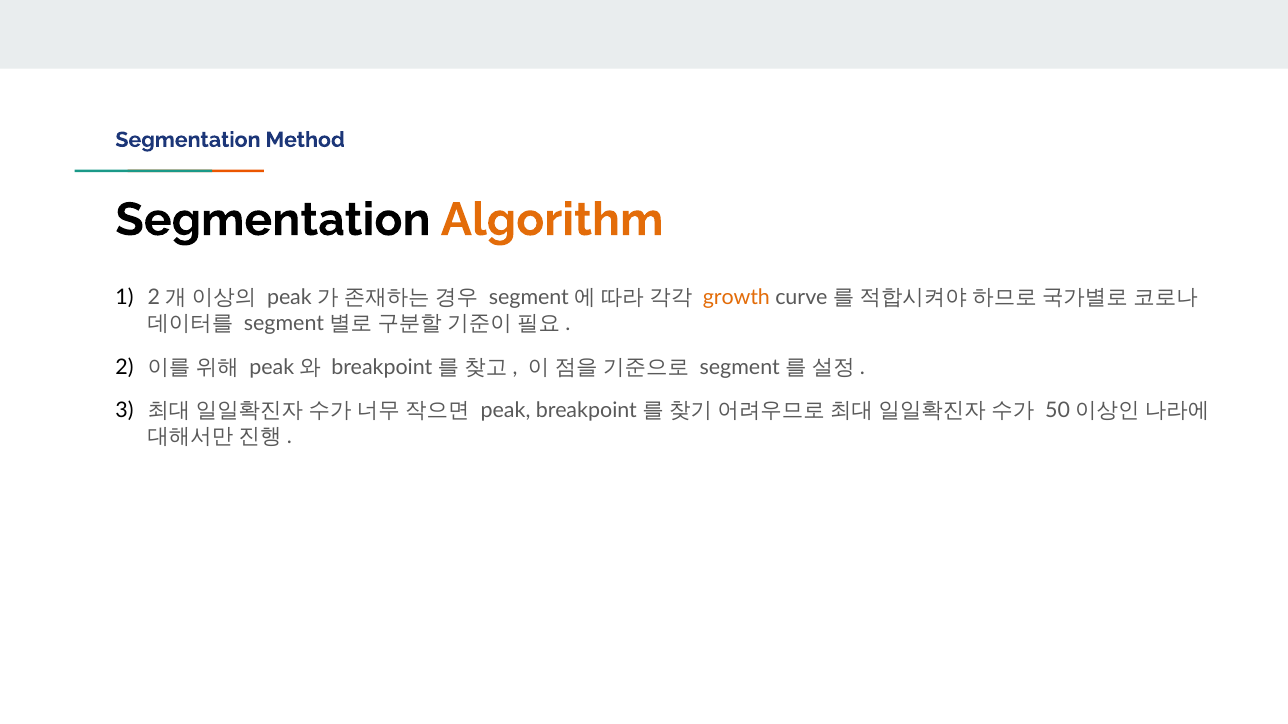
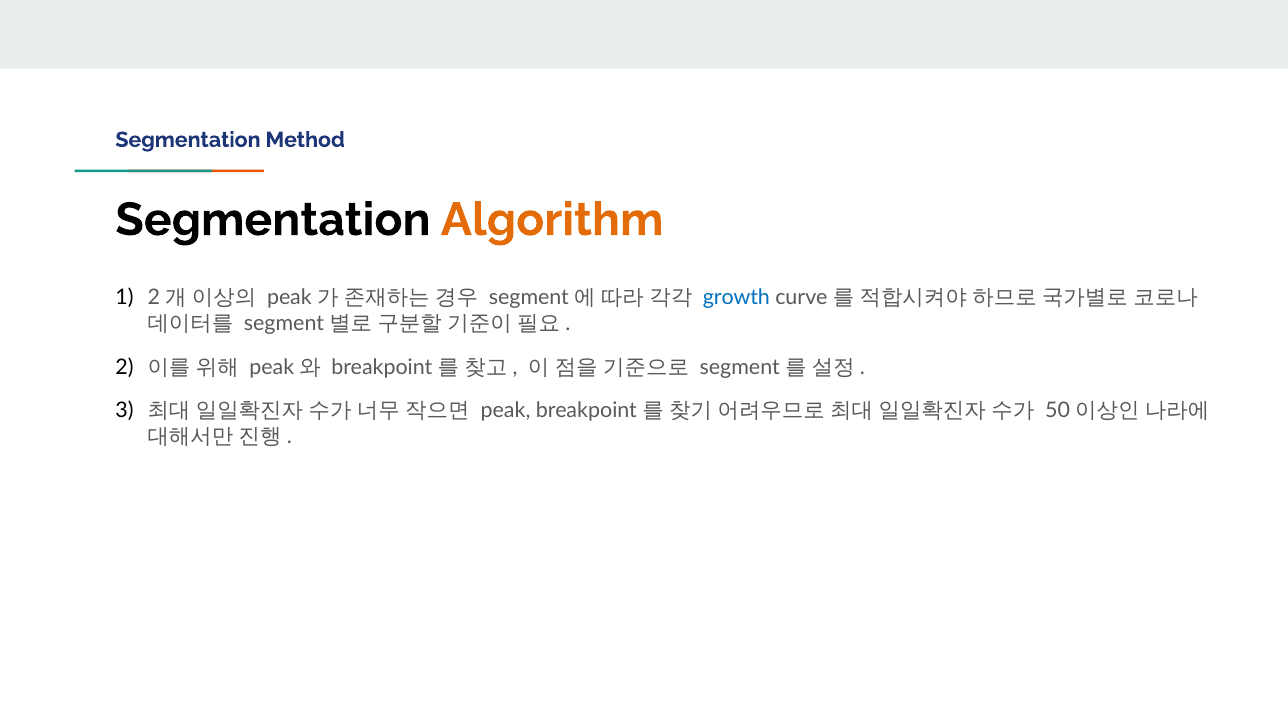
growth colour: orange -> blue
